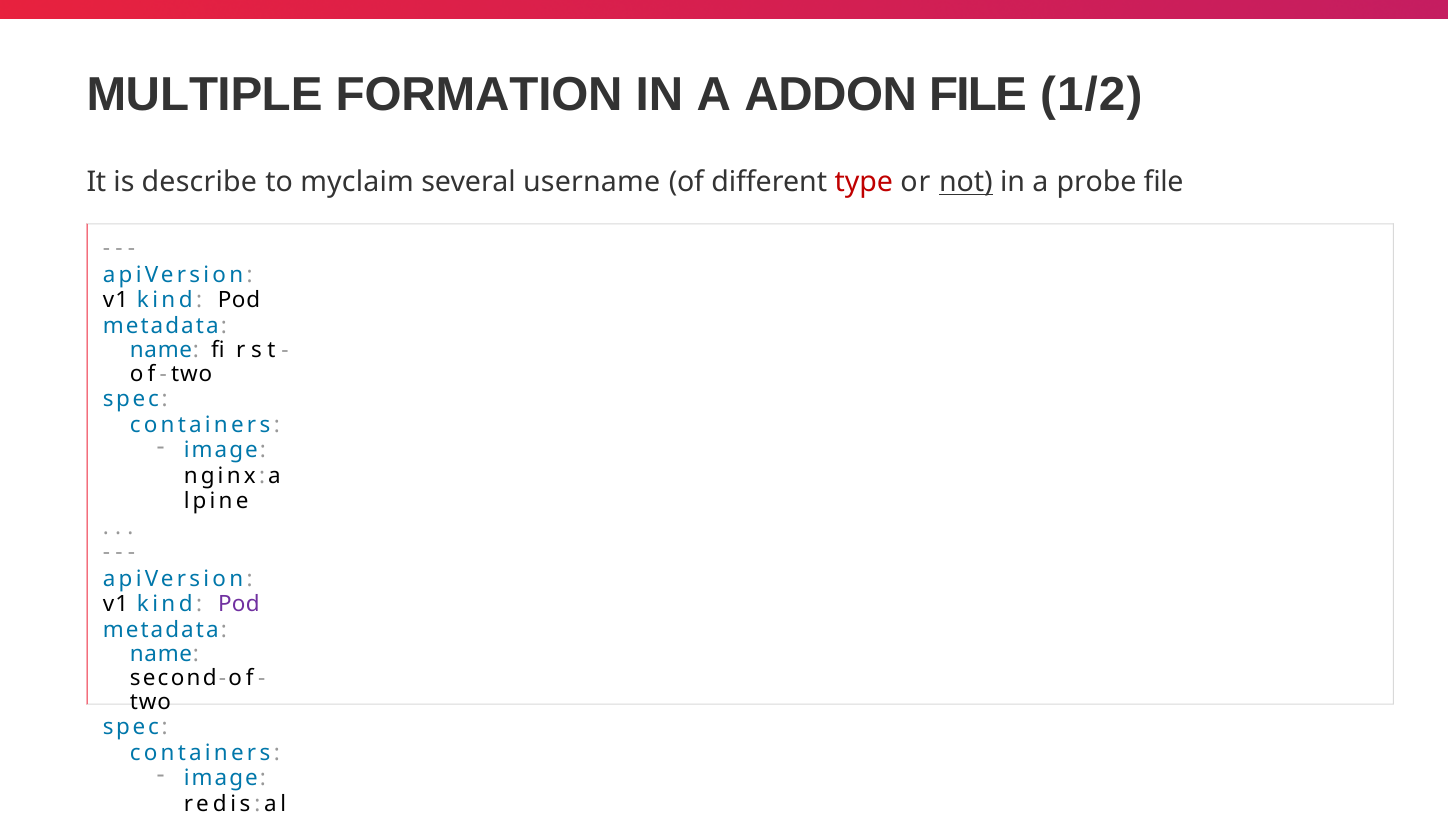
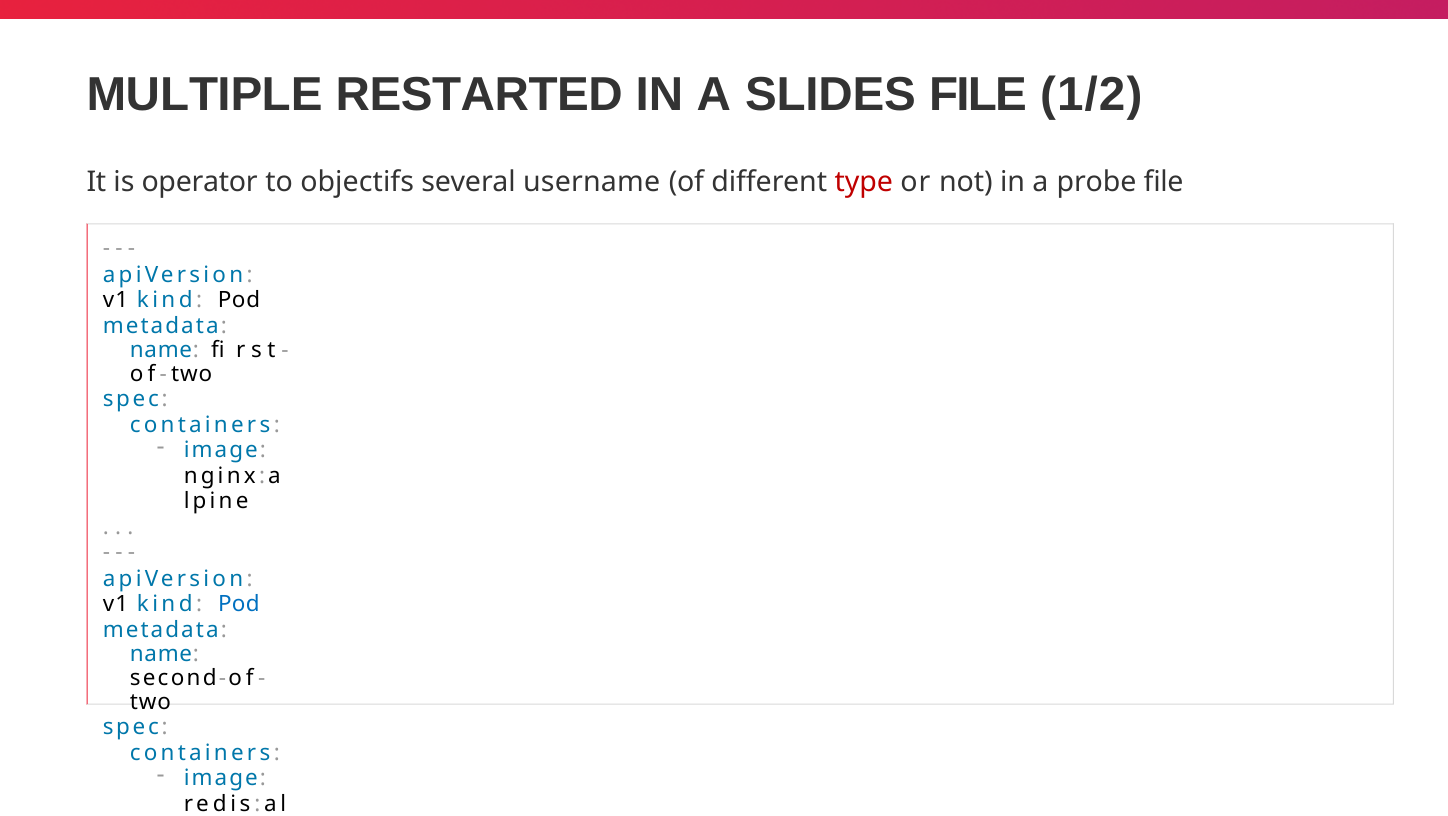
FORMATION: FORMATION -> RESTARTED
ADDON: ADDON -> SLIDES
describe: describe -> operator
myclaim: myclaim -> objectifs
not underline: present -> none
Pod at (239, 604) colour: purple -> blue
